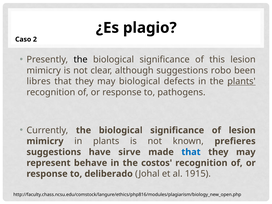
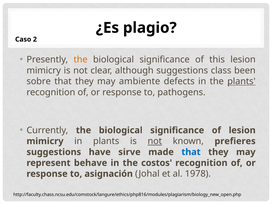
the at (81, 60) colour: black -> orange
robo: robo -> class
libres: libres -> sobre
may biological: biological -> ambiente
not at (155, 141) underline: none -> present
deliberado: deliberado -> asignación
1915: 1915 -> 1978
